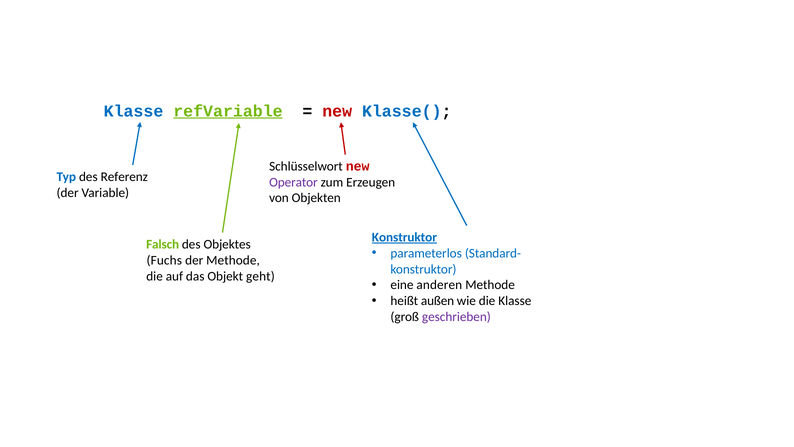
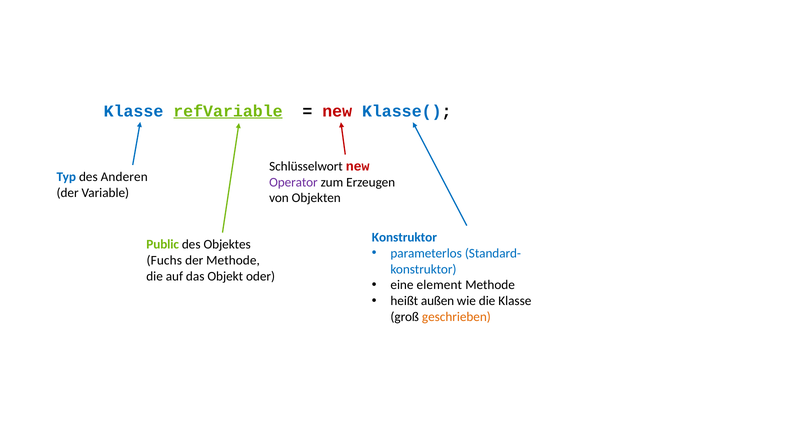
Referenz: Referenz -> Anderen
Konstruktor at (404, 237) underline: present -> none
Falsch: Falsch -> Public
geht: geht -> oder
anderen: anderen -> element
geschrieben colour: purple -> orange
